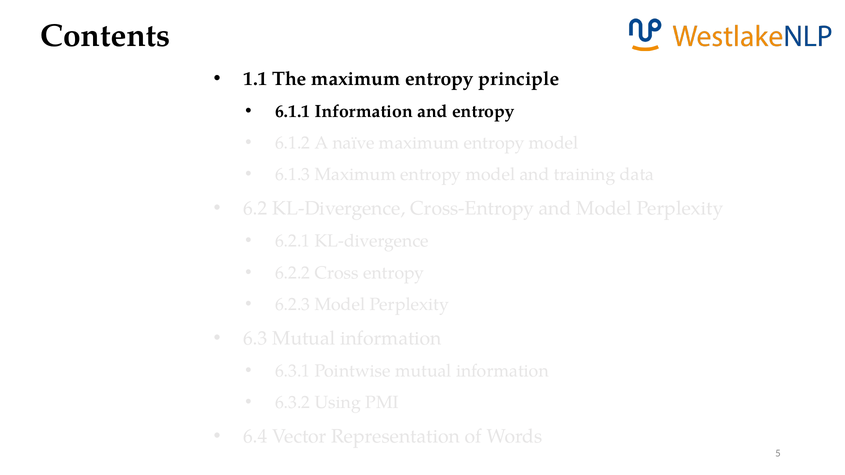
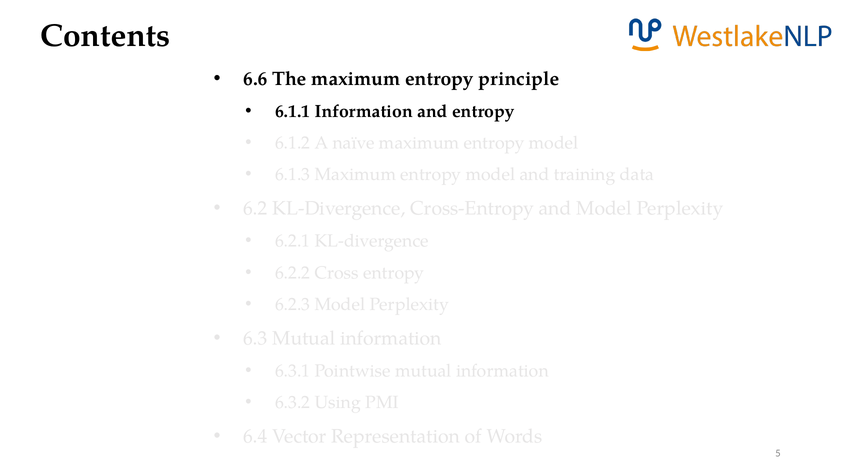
1.1: 1.1 -> 6.6
